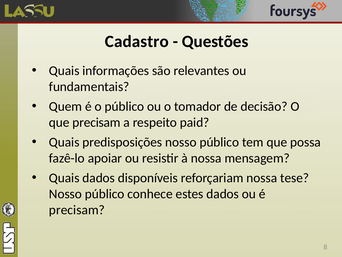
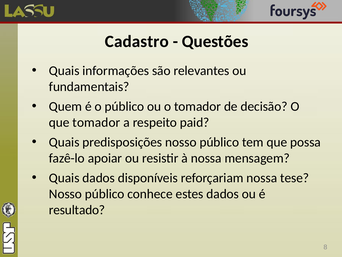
que precisam: precisam -> tomador
precisam at (77, 210): precisam -> resultado
